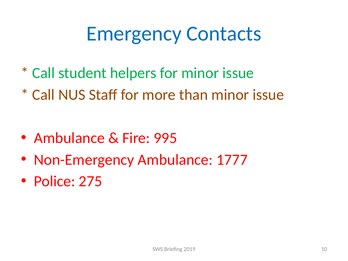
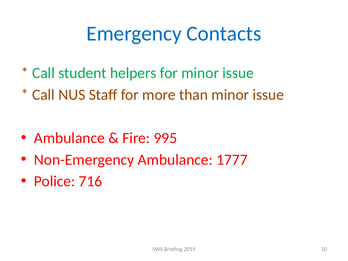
275: 275 -> 716
